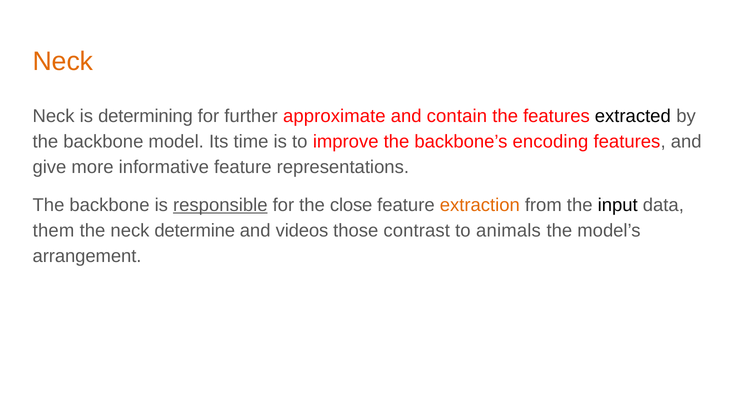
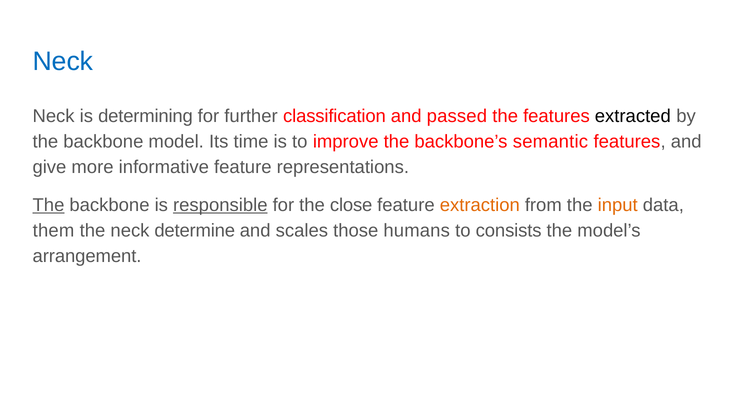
Neck at (63, 61) colour: orange -> blue
approximate: approximate -> classification
contain: contain -> passed
encoding: encoding -> semantic
The at (48, 205) underline: none -> present
input colour: black -> orange
videos: videos -> scales
contrast: contrast -> humans
animals: animals -> consists
